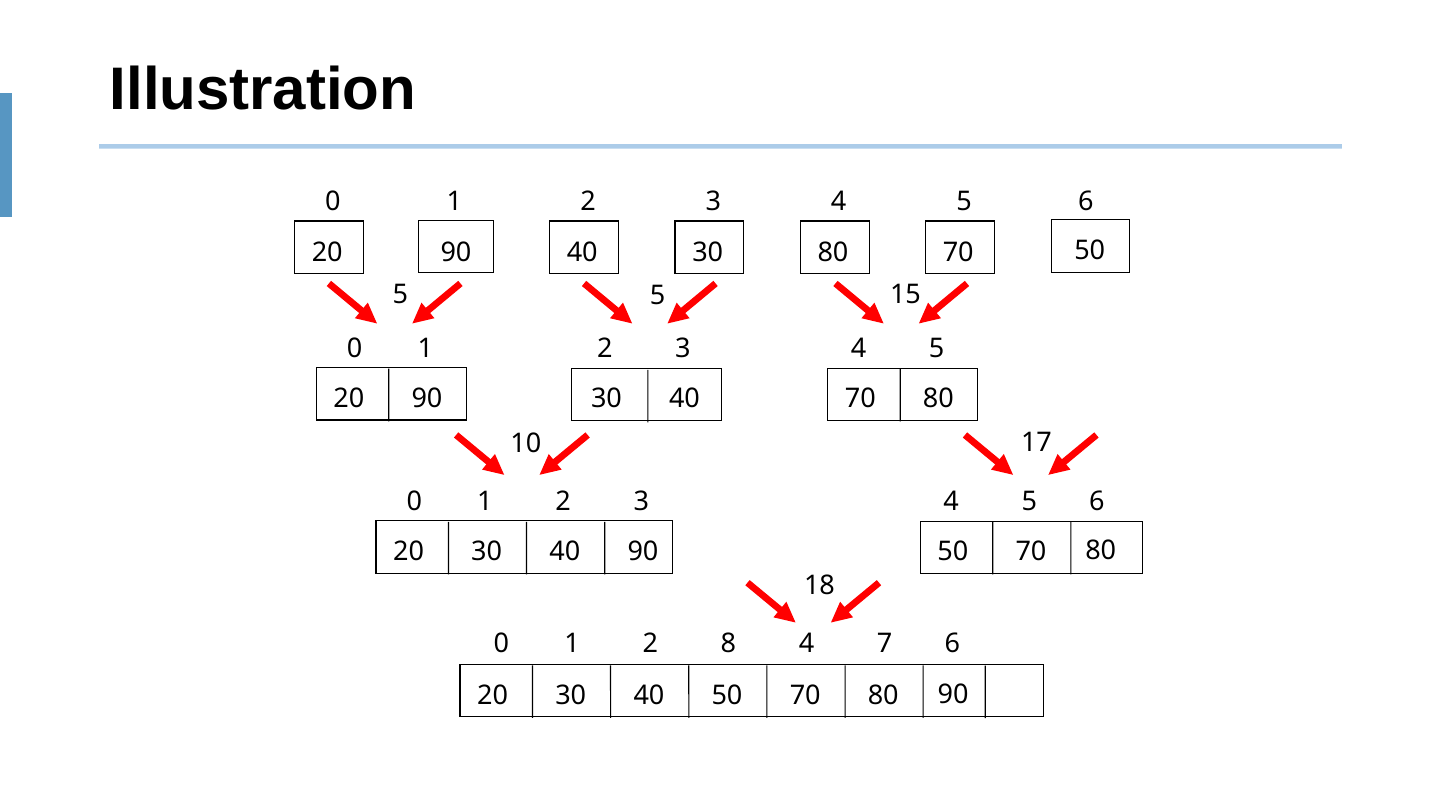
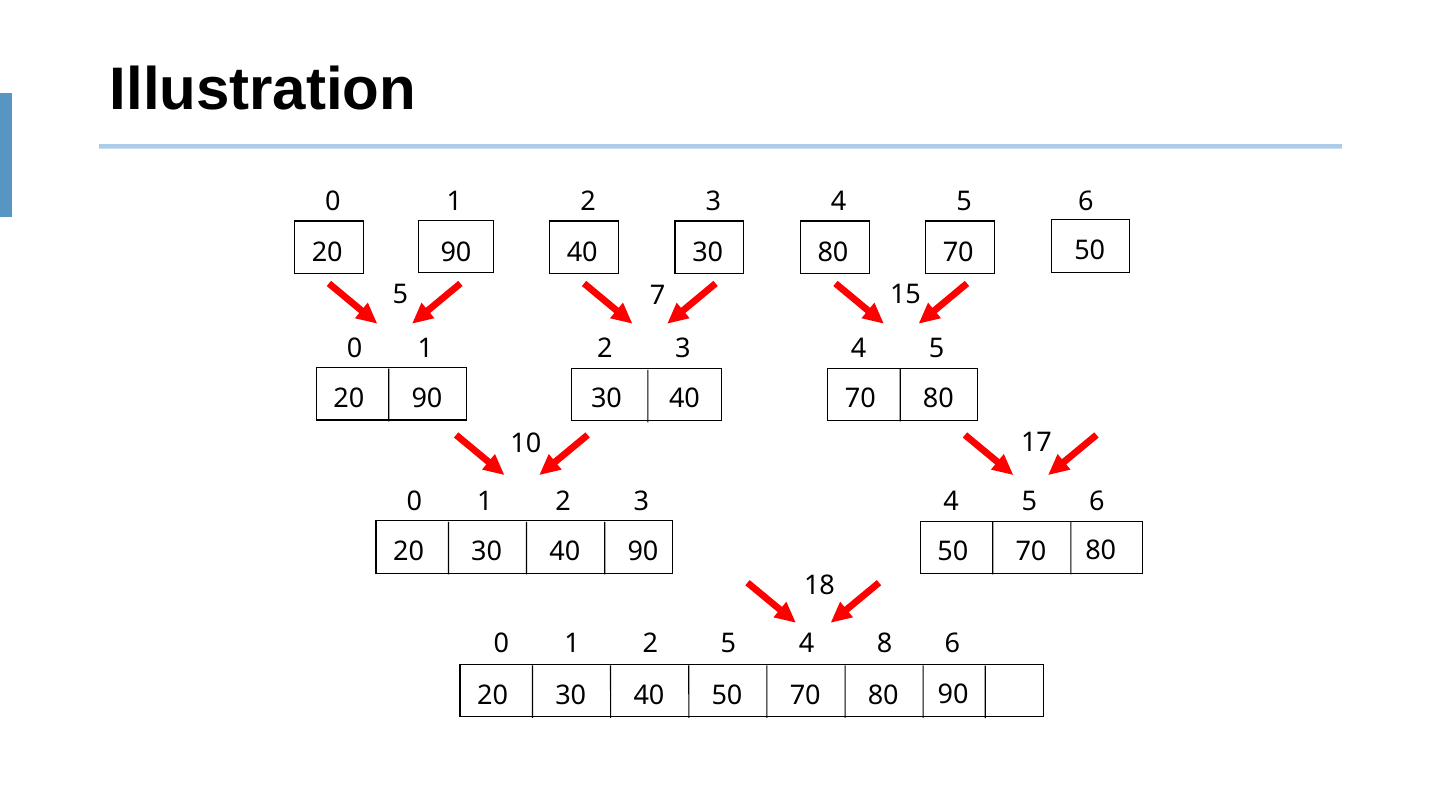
5 5: 5 -> 7
0 8: 8 -> 5
7: 7 -> 8
